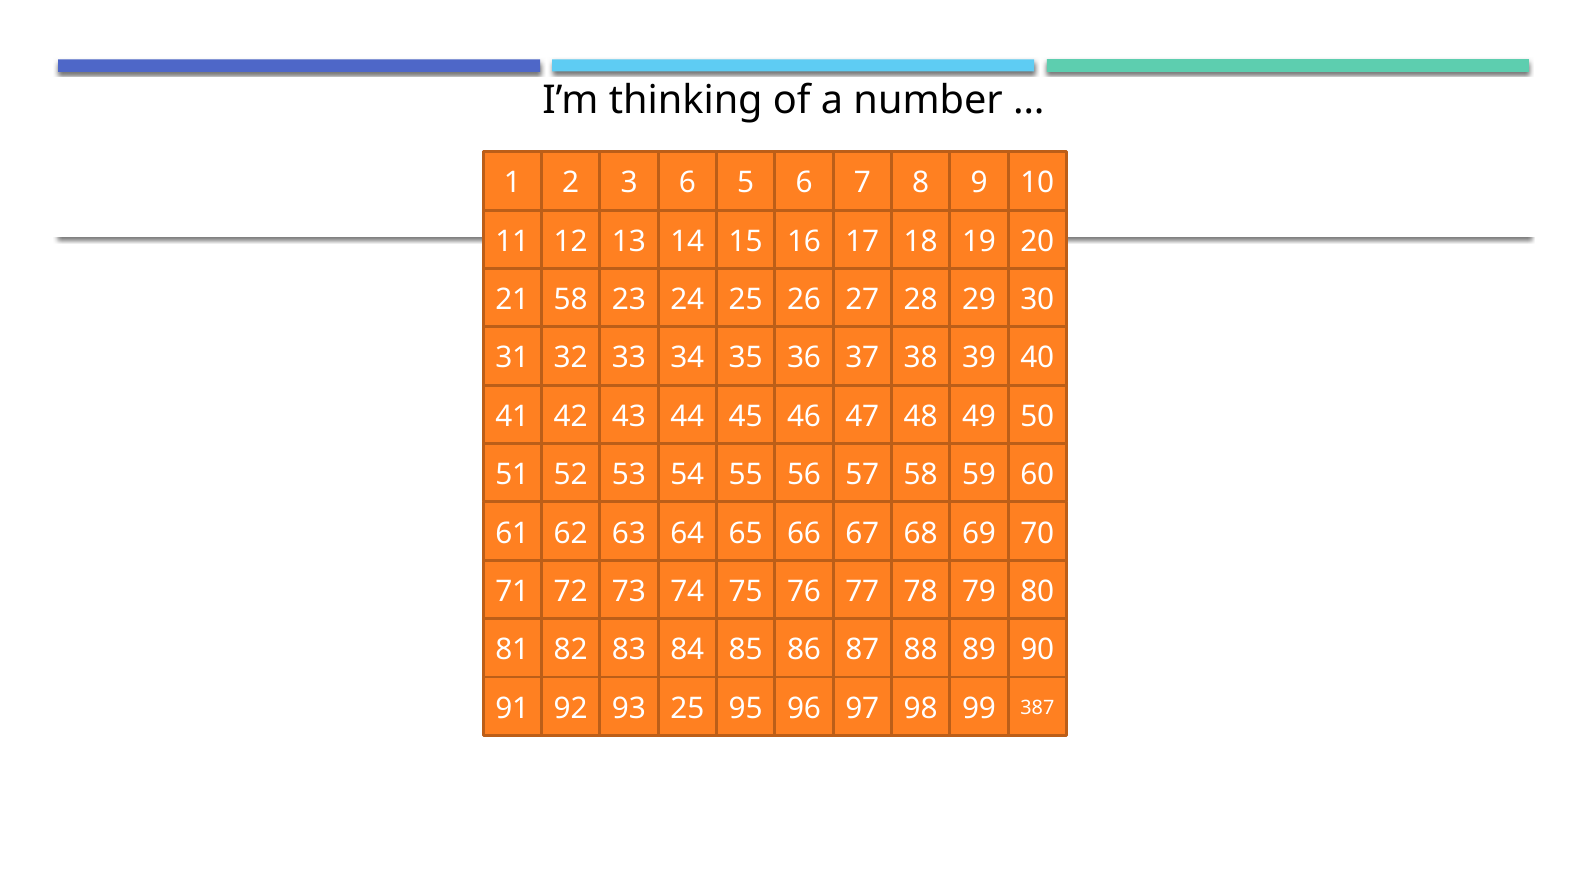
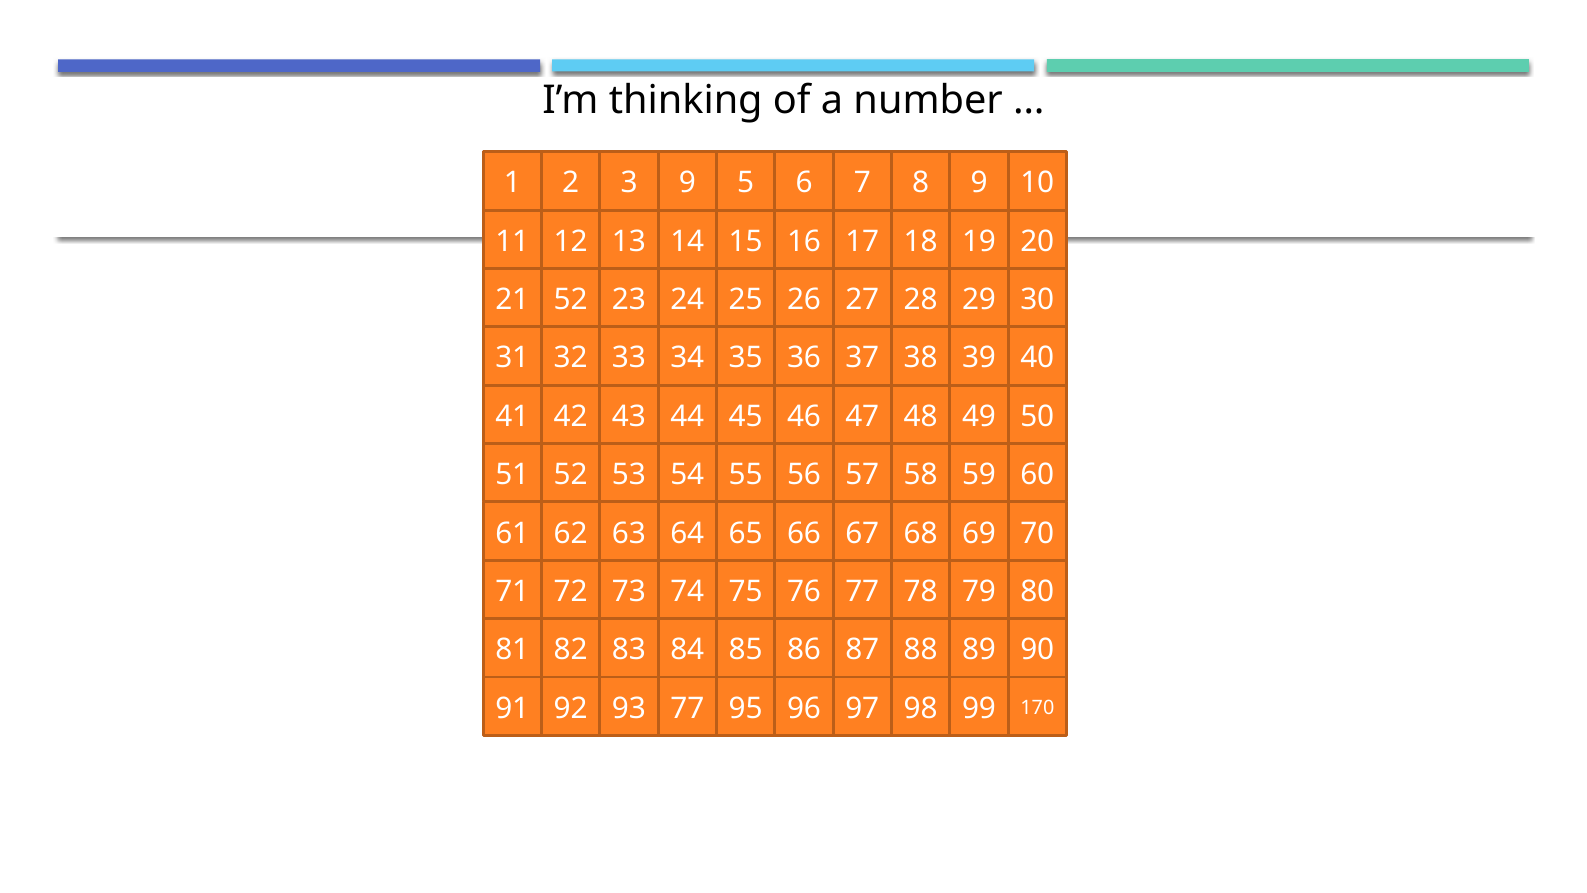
3 6: 6 -> 9
21 58: 58 -> 52
93 25: 25 -> 77
387: 387 -> 170
